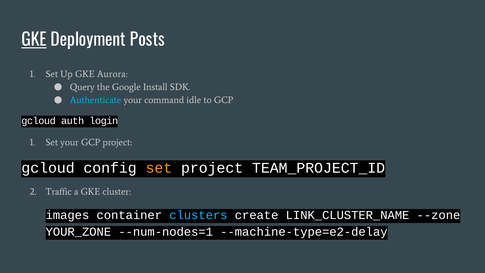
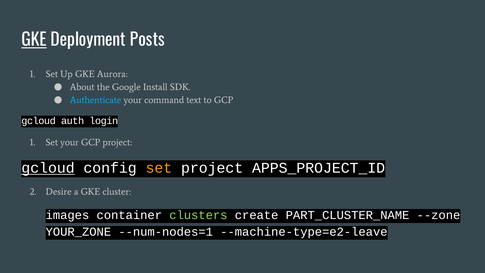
Query: Query -> About
idle: idle -> text
gcloud at (48, 168) underline: none -> present
TEAM_PROJECT_ID: TEAM_PROJECT_ID -> APPS_PROJECT_ID
Traffic: Traffic -> Desire
clusters colour: light blue -> light green
LINK_CLUSTER_NAME: LINK_CLUSTER_NAME -> PART_CLUSTER_NAME
--machine-type=e2-delay: --machine-type=e2-delay -> --machine-type=e2-leave
